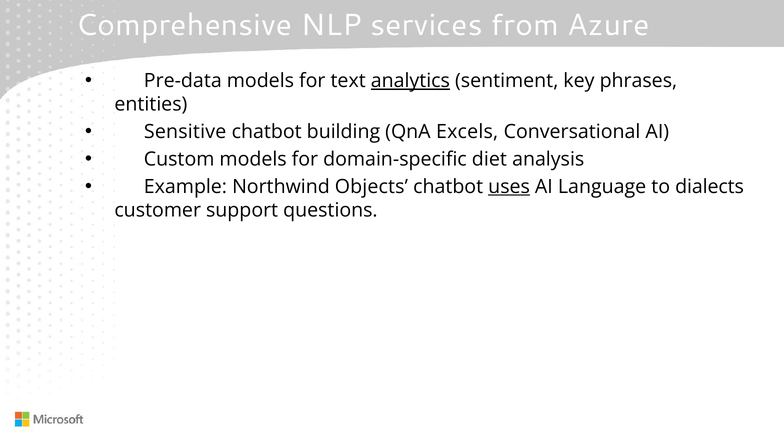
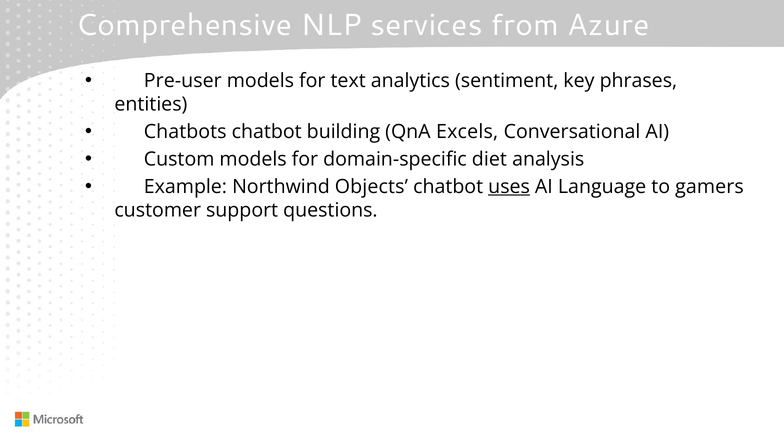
Pre-data: Pre-data -> Pre-user
analytics underline: present -> none
Sensitive: Sensitive -> Chatbots
dialects: dialects -> gamers
